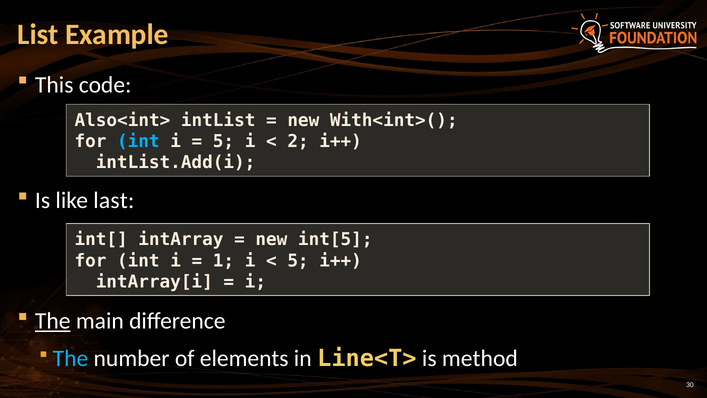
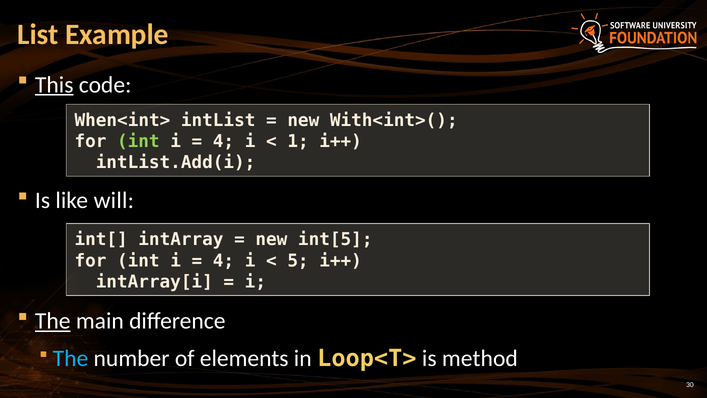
This underline: none -> present
Also<int>: Also<int> -> When<int>
int at (138, 141) colour: light blue -> light green
5 at (224, 141): 5 -> 4
2: 2 -> 1
last: last -> will
1 at (224, 261): 1 -> 4
Line<T>: Line<T> -> Loop<T>
